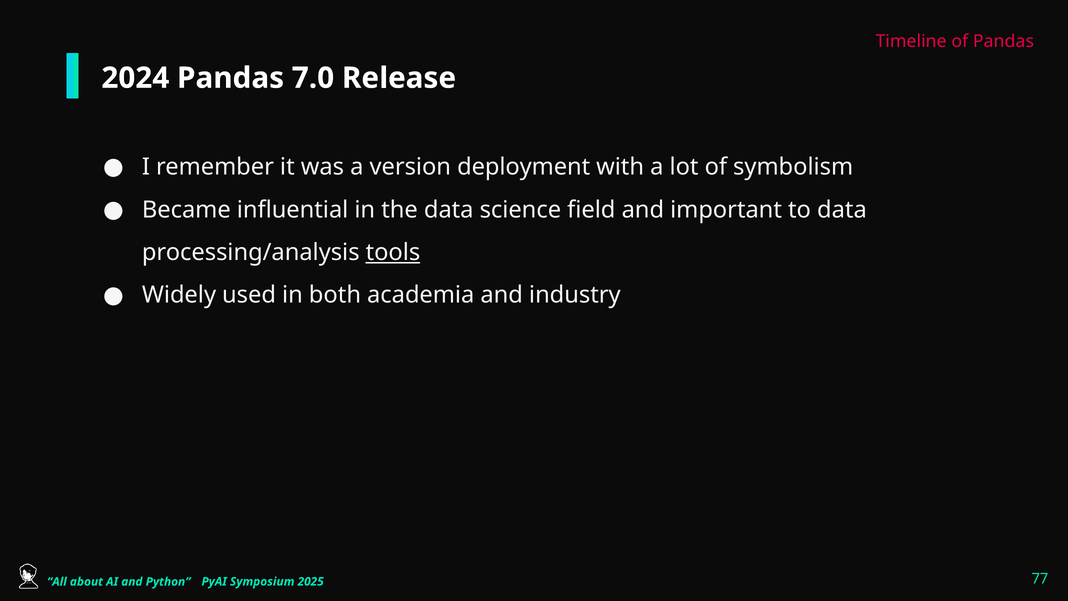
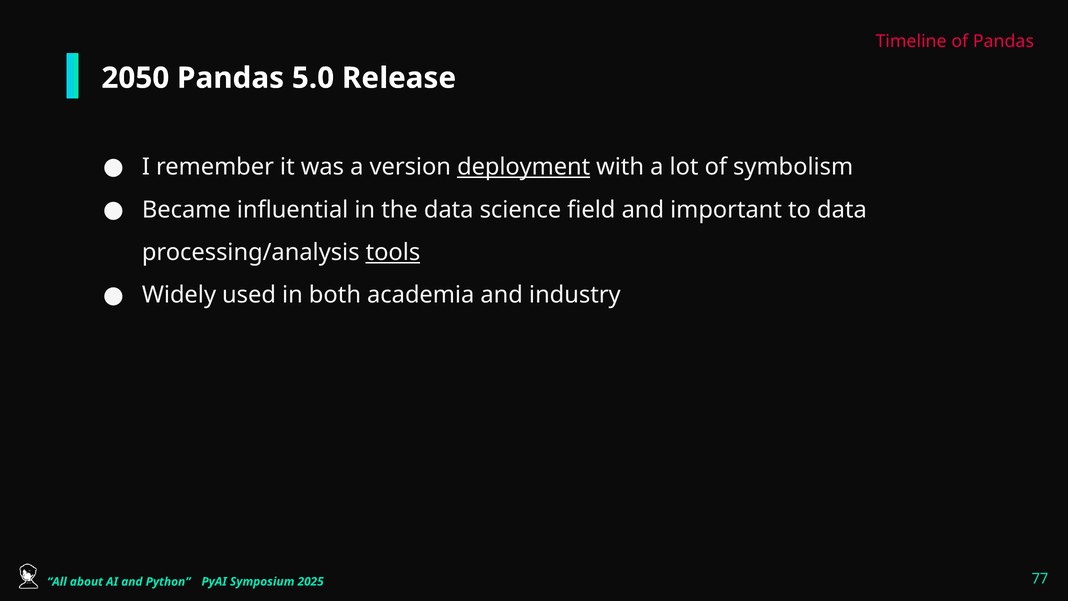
2024: 2024 -> 2050
7.0: 7.0 -> 5.0
deployment underline: none -> present
